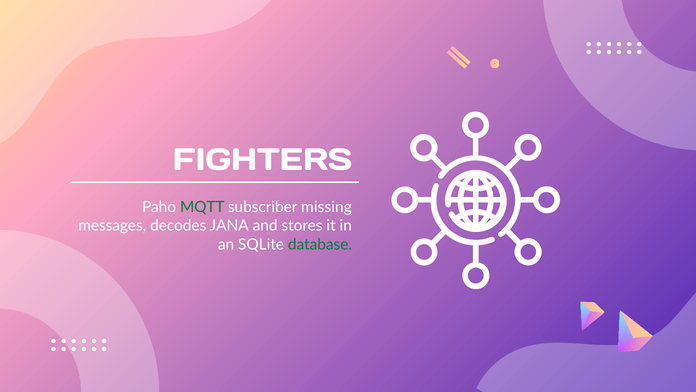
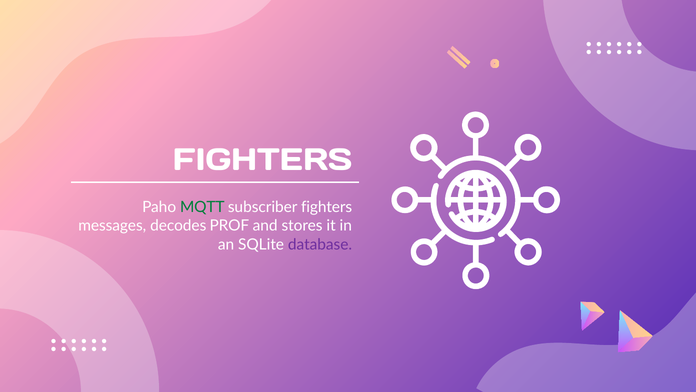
subscriber missing: missing -> fighters
JANA: JANA -> PROF
database colour: green -> purple
